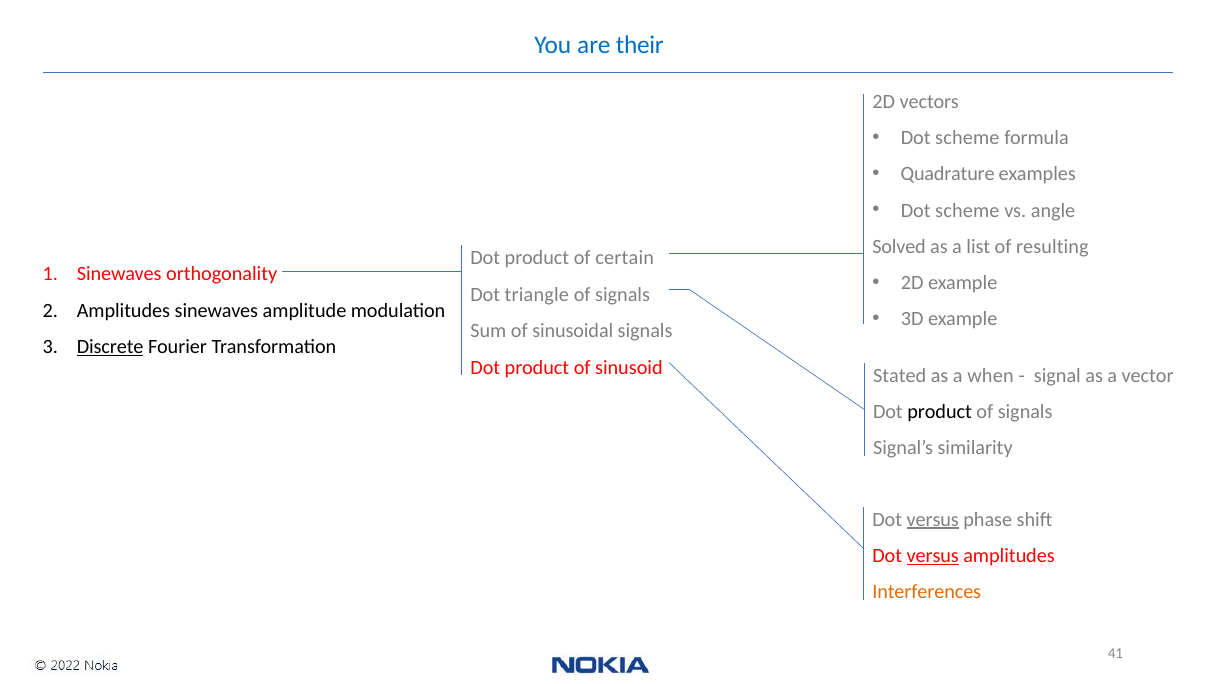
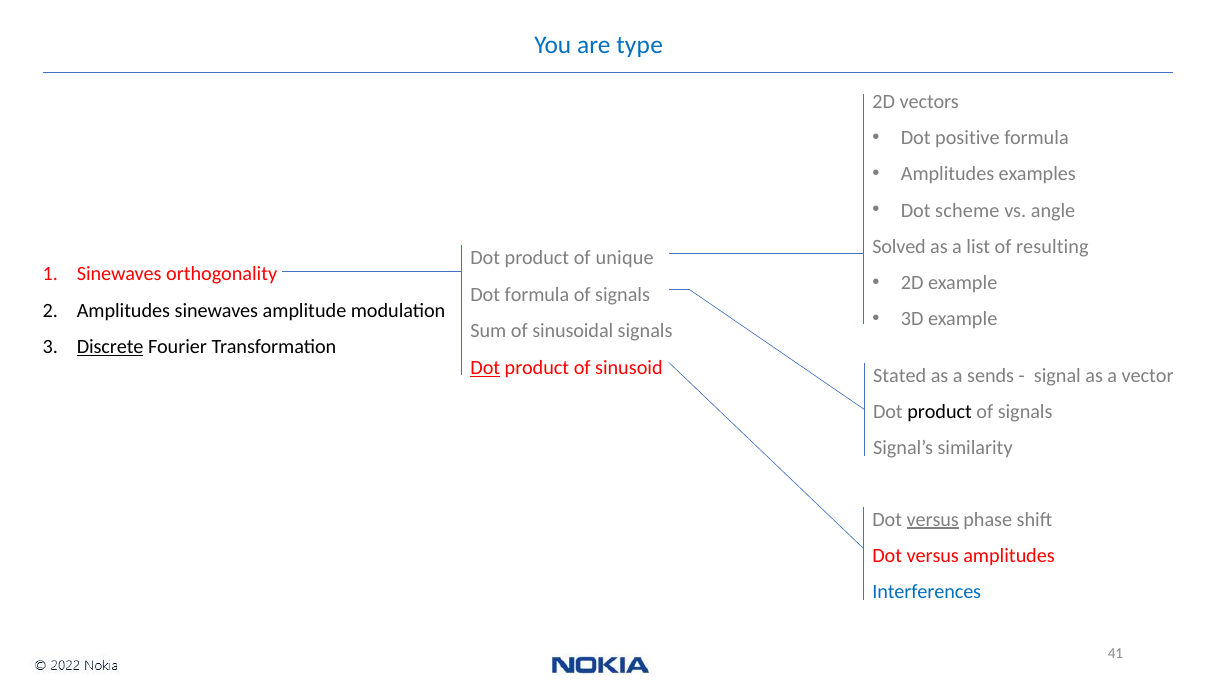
their: their -> type
scheme at (967, 138): scheme -> positive
Quadrature at (948, 174): Quadrature -> Amplitudes
certain: certain -> unique
Dot triangle: triangle -> formula
Dot at (485, 367) underline: none -> present
when: when -> sends
versus at (933, 556) underline: present -> none
Interferences colour: orange -> blue
